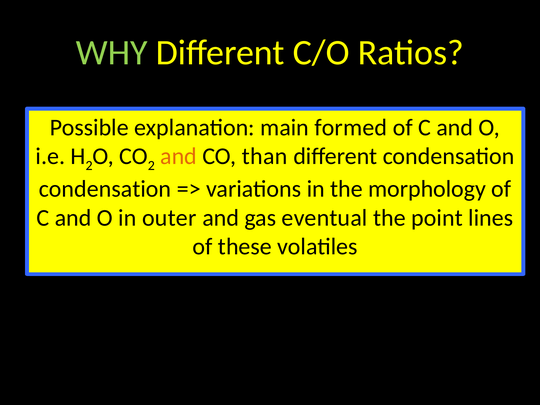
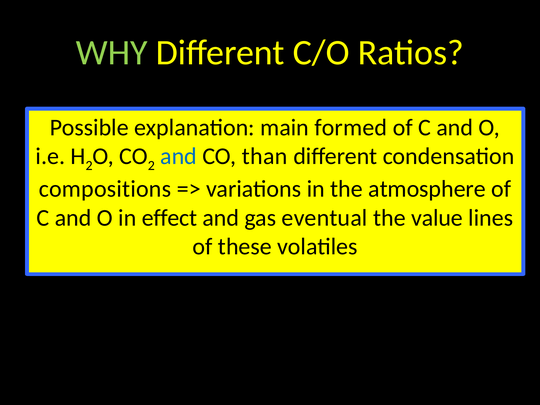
and at (179, 156) colour: orange -> blue
condensation at (105, 189): condensation -> compositions
morphology: morphology -> atmosphere
outer: outer -> effect
point: point -> value
